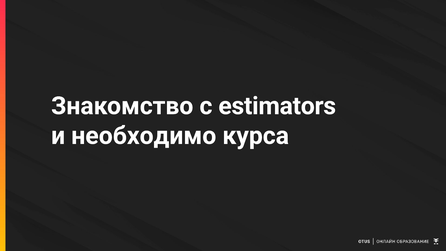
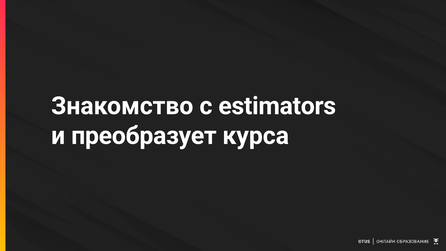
необходимо: необходимо -> преобразует
